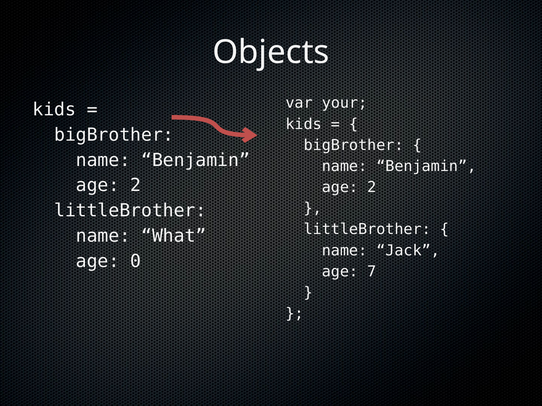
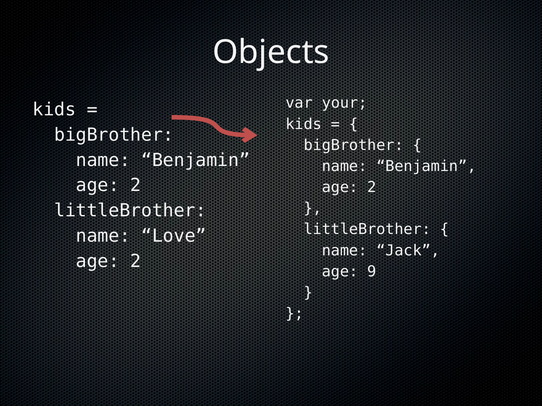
What: What -> Love
0 at (136, 261): 0 -> 2
7: 7 -> 9
